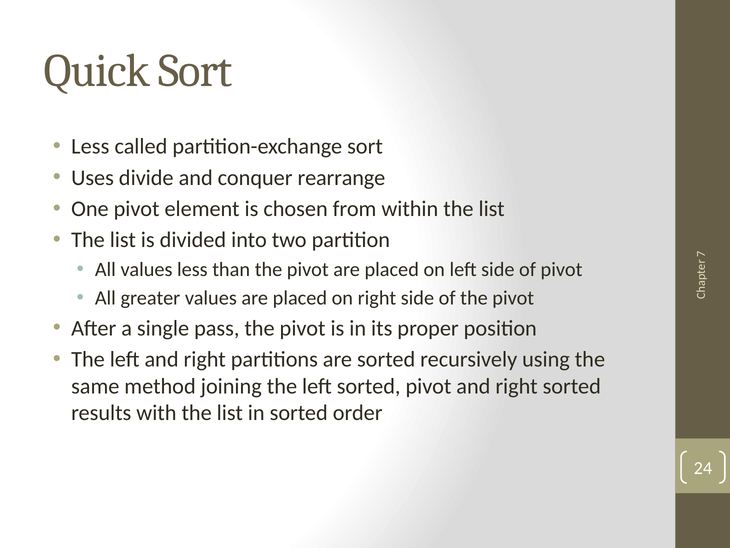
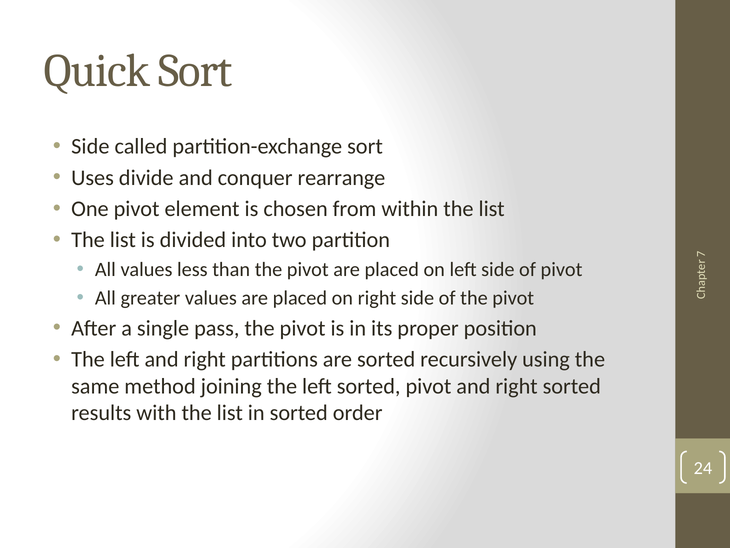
Less at (90, 146): Less -> Side
